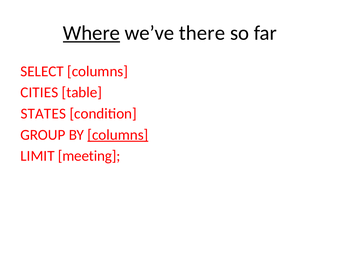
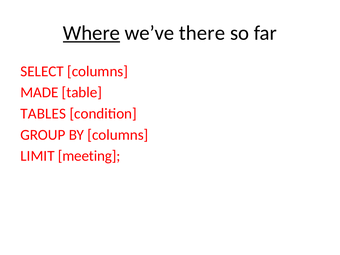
CITIES: CITIES -> MADE
STATES: STATES -> TABLES
columns at (118, 135) underline: present -> none
